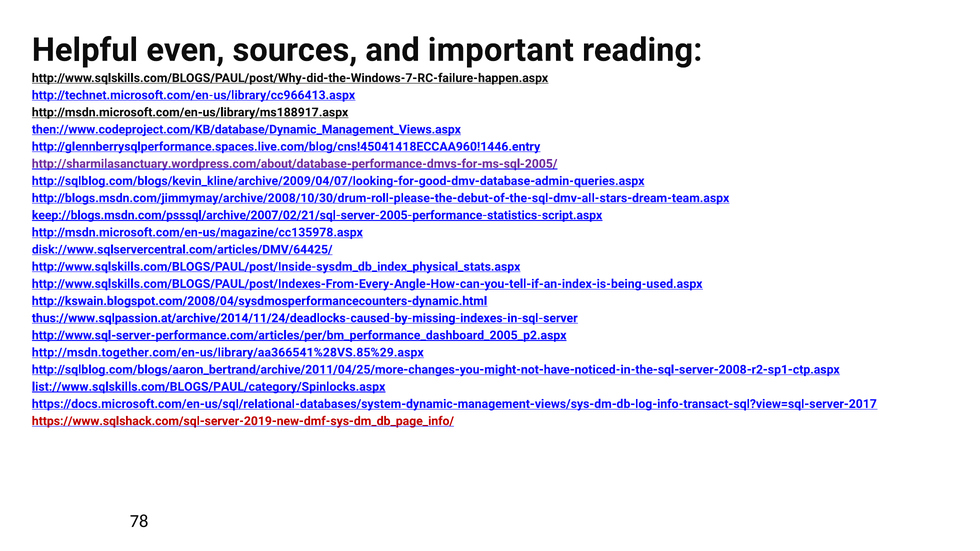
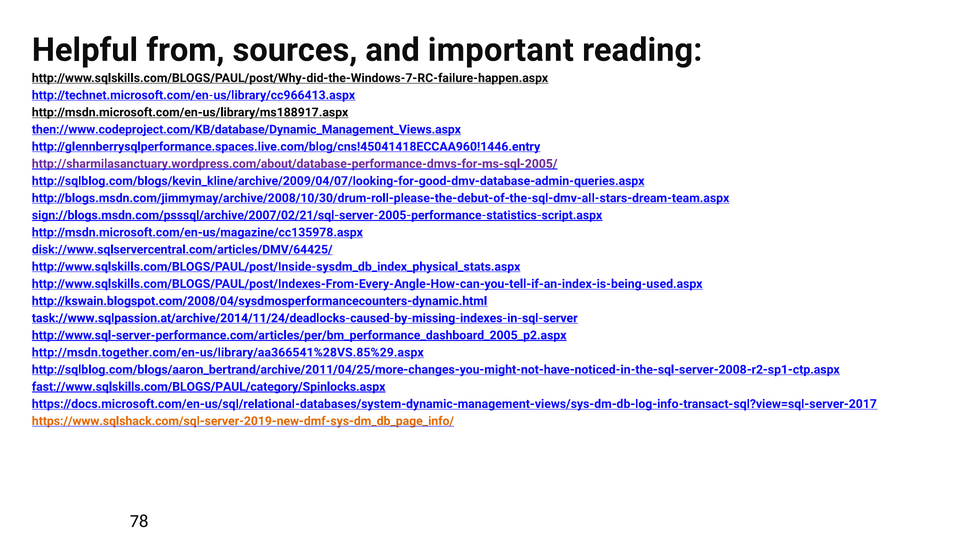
even: even -> from
keep://blogs.msdn.com/psssql/archive/2007/02/21/sql-server-2005-performance-statistics-script.aspx: keep://blogs.msdn.com/psssql/archive/2007/02/21/sql-server-2005-performance-statistics-script.aspx -> sign://blogs.msdn.com/psssql/archive/2007/02/21/sql-server-2005-performance-statistics-script.aspx
thus://www.sqlpassion.at/archive/2014/11/24/deadlocks-caused-by-missing-indexes-in-sql-server: thus://www.sqlpassion.at/archive/2014/11/24/deadlocks-caused-by-missing-indexes-in-sql-server -> task://www.sqlpassion.at/archive/2014/11/24/deadlocks-caused-by-missing-indexes-in-sql-server
list://www.sqlskills.com/BLOGS/PAUL/category/Spinlocks.aspx: list://www.sqlskills.com/BLOGS/PAUL/category/Spinlocks.aspx -> fast://www.sqlskills.com/BLOGS/PAUL/category/Spinlocks.aspx
https://www.sqlshack.com/sql-server-2019-new-dmf-sys-dm_db_page_info/ colour: red -> orange
